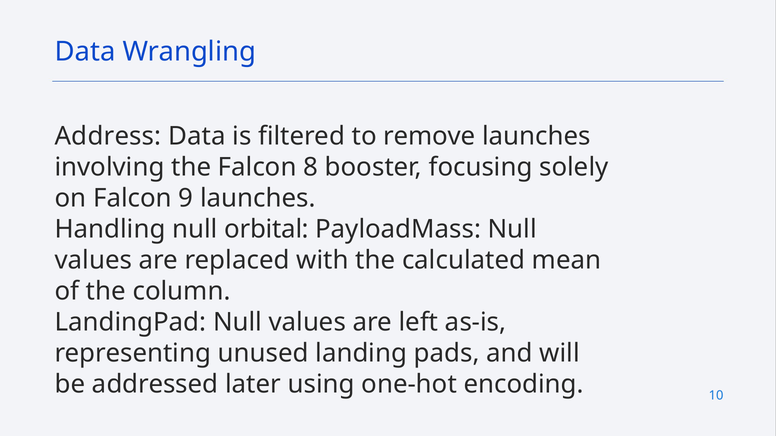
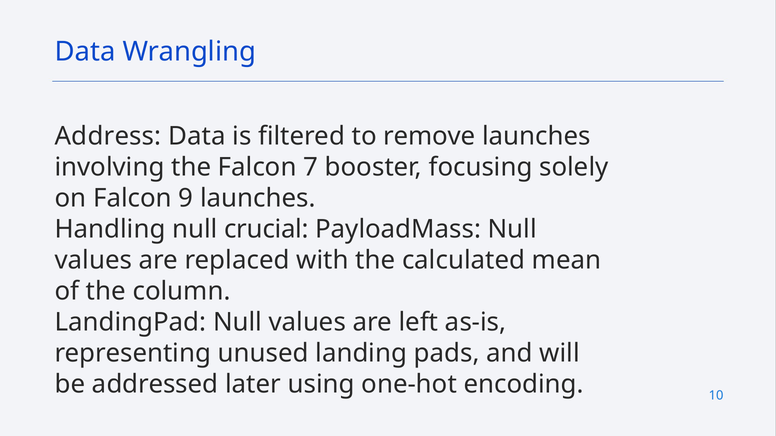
8: 8 -> 7
orbital: orbital -> crucial
